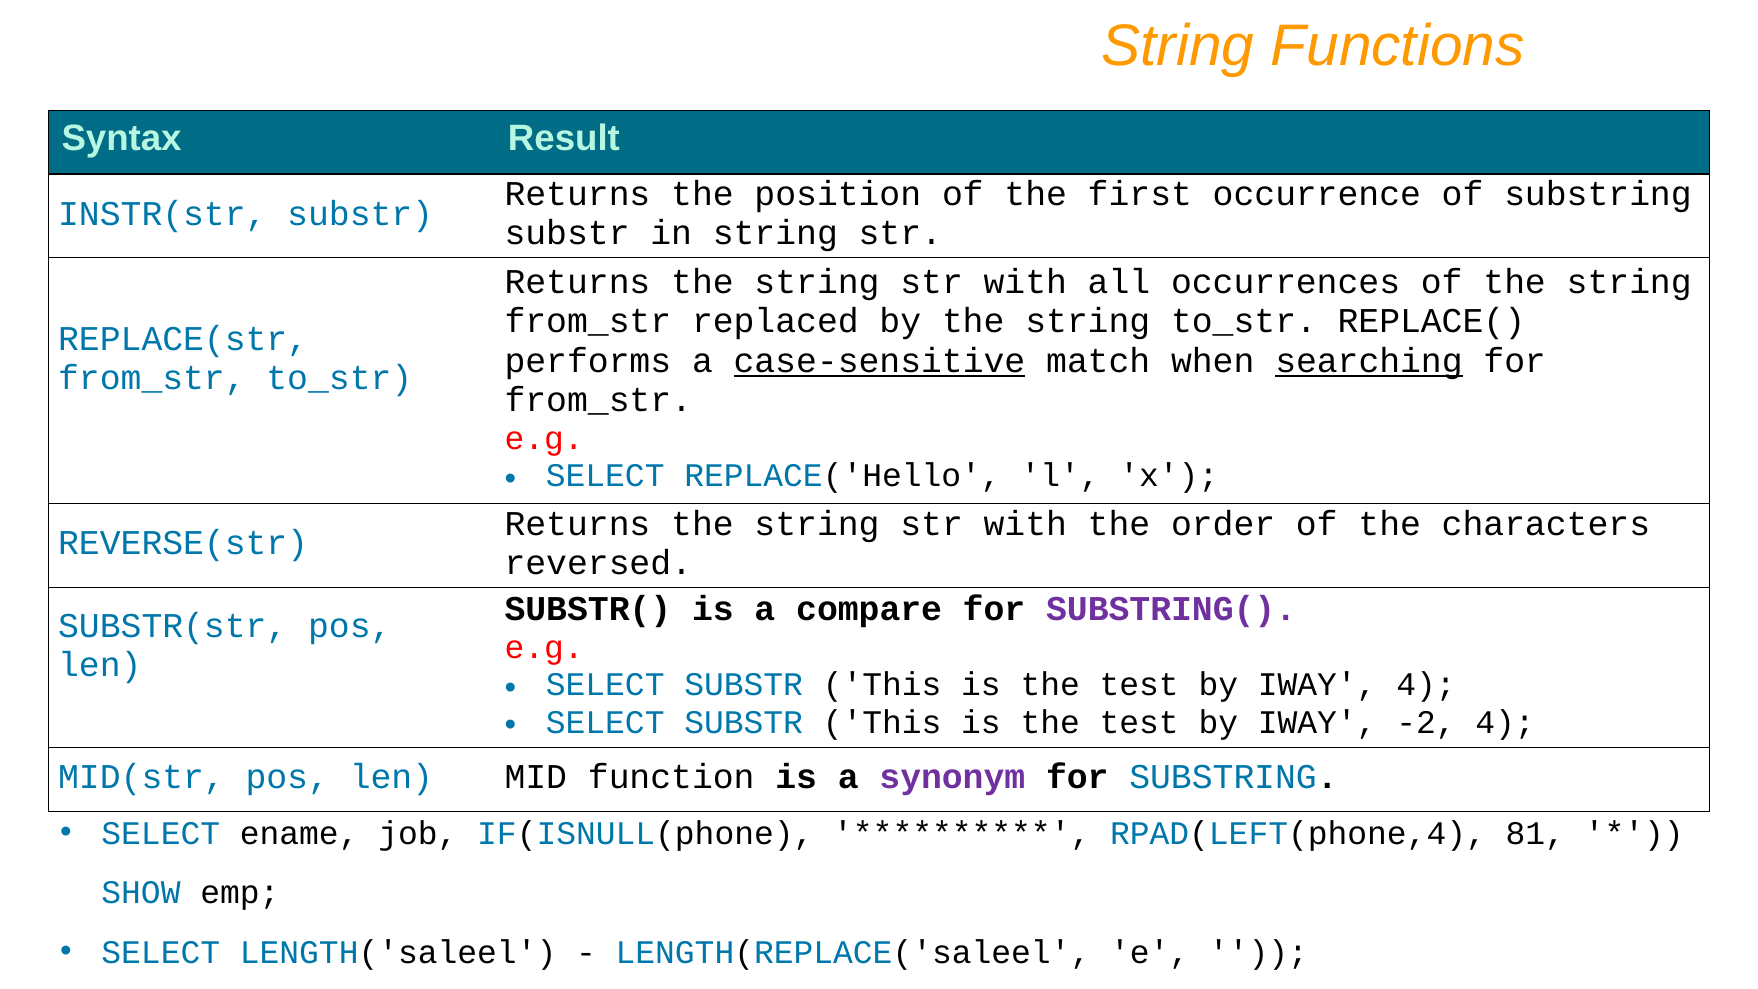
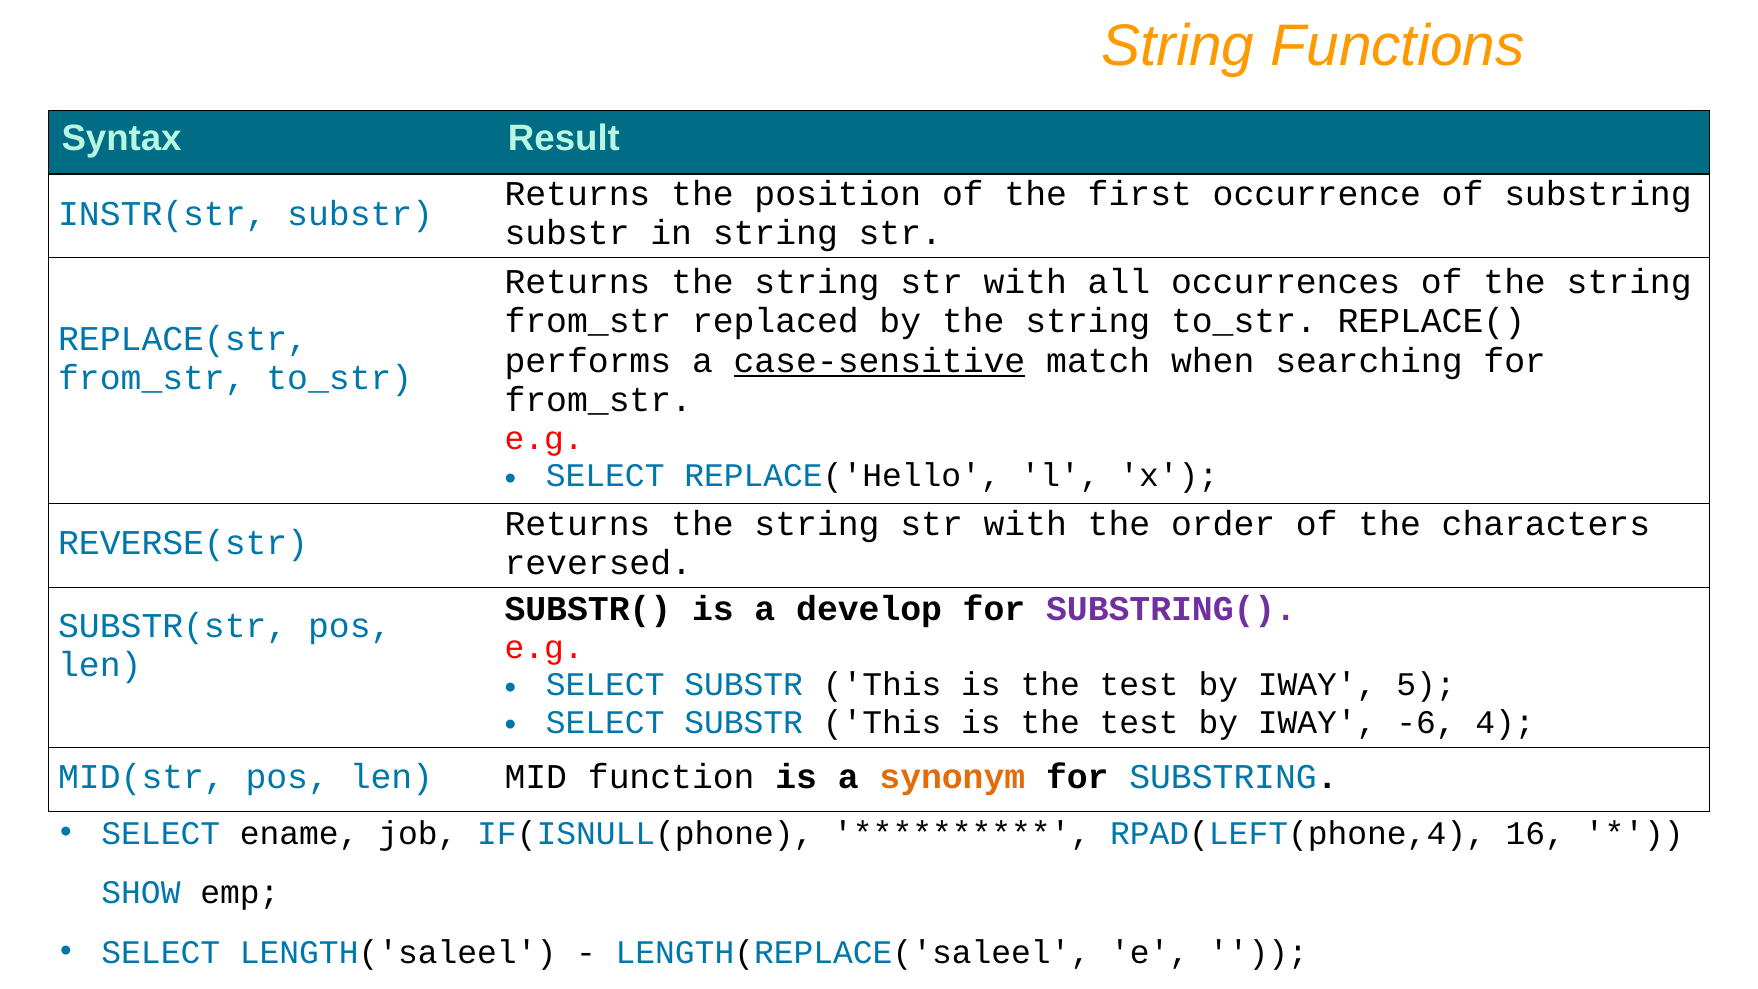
searching underline: present -> none
compare: compare -> develop
IWAY 4: 4 -> 5
-2: -2 -> -6
synonym colour: purple -> orange
81: 81 -> 16
